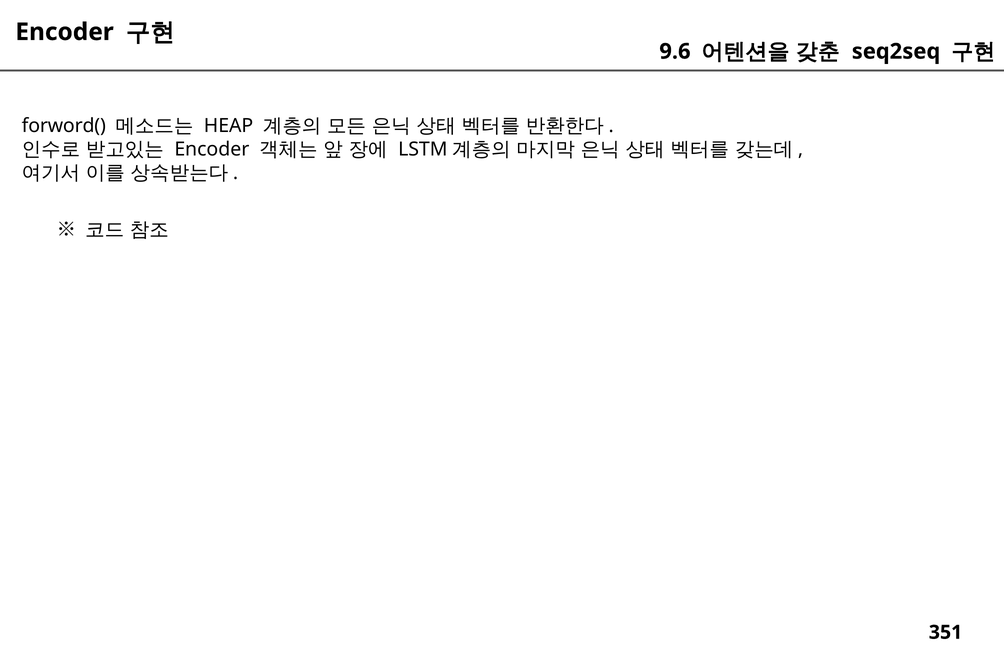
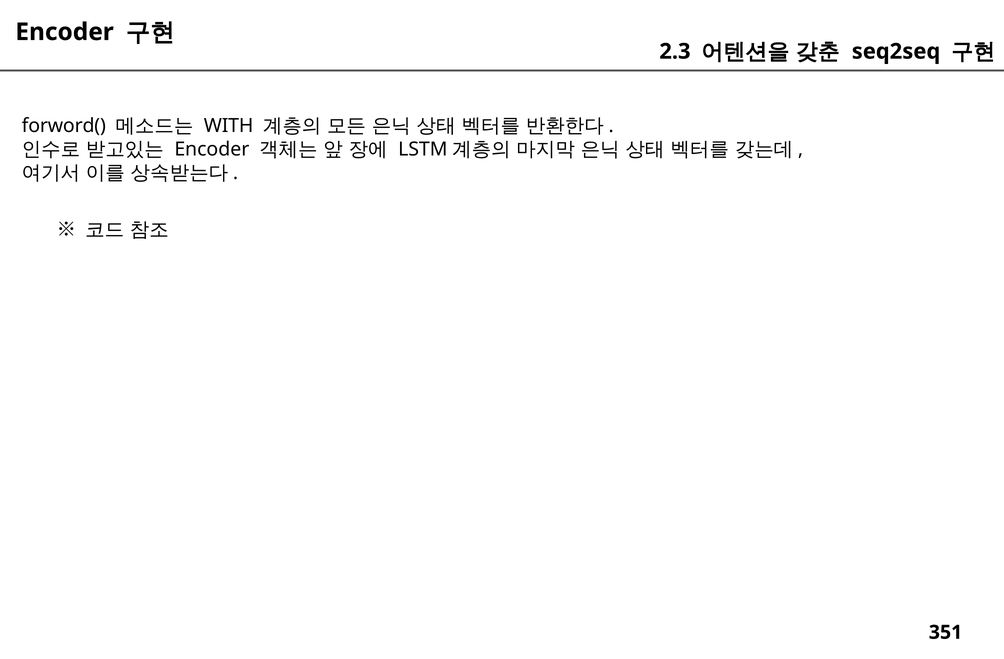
9.6: 9.6 -> 2.3
HEAP: HEAP -> WITH
